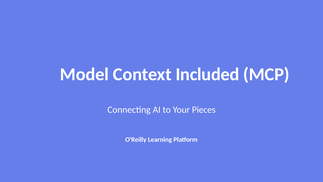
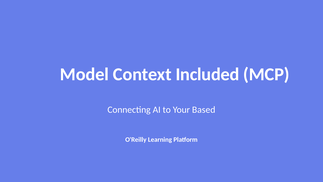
Pieces: Pieces -> Based
